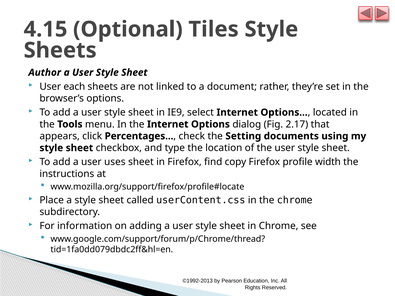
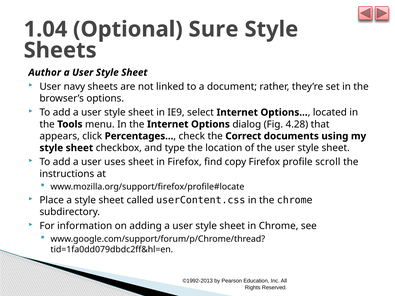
4.15: 4.15 -> 1.04
Tiles: Tiles -> Sure
each: each -> navy
2.17: 2.17 -> 4.28
Setting: Setting -> Correct
width: width -> scroll
